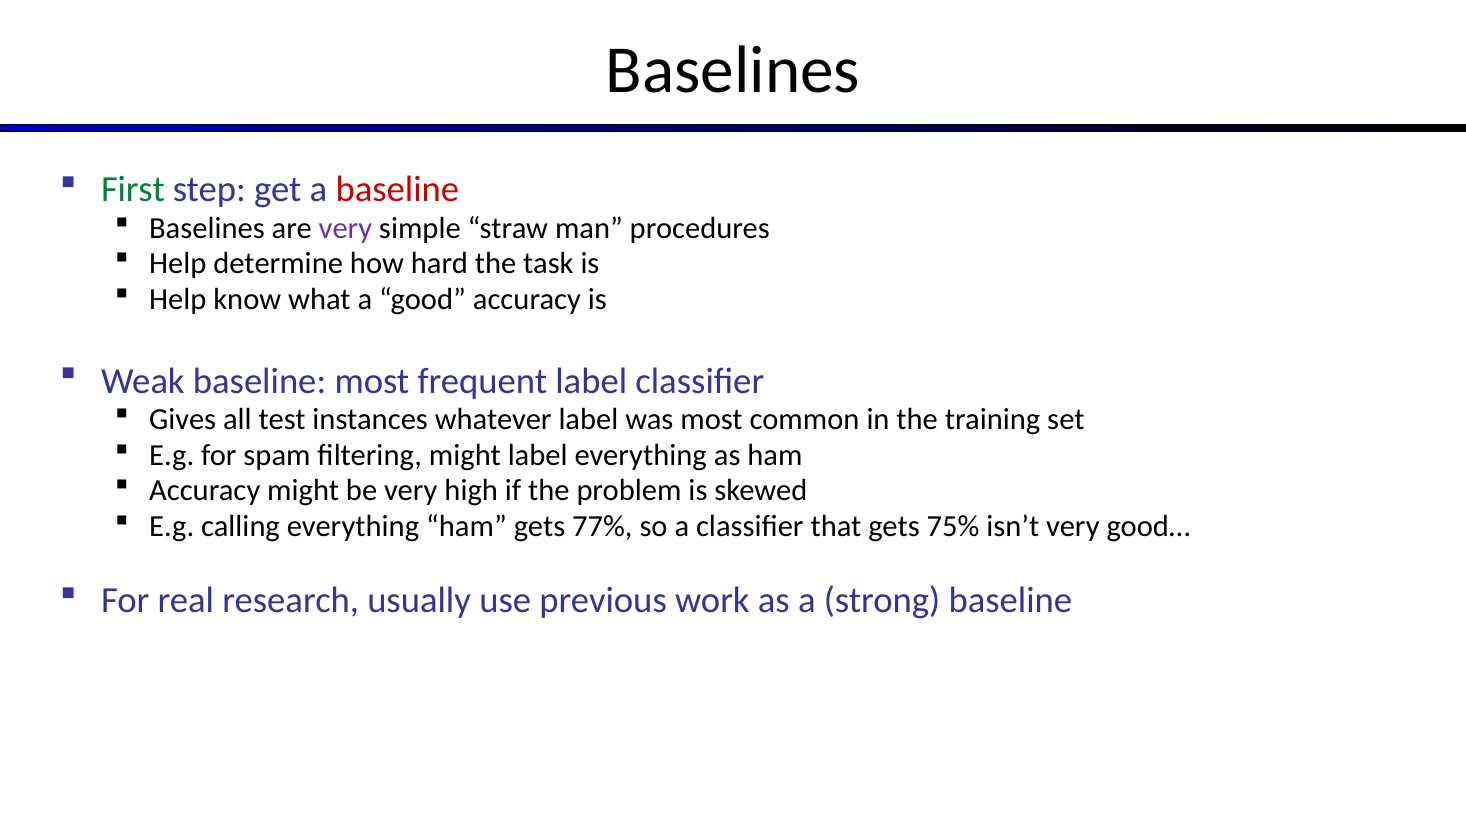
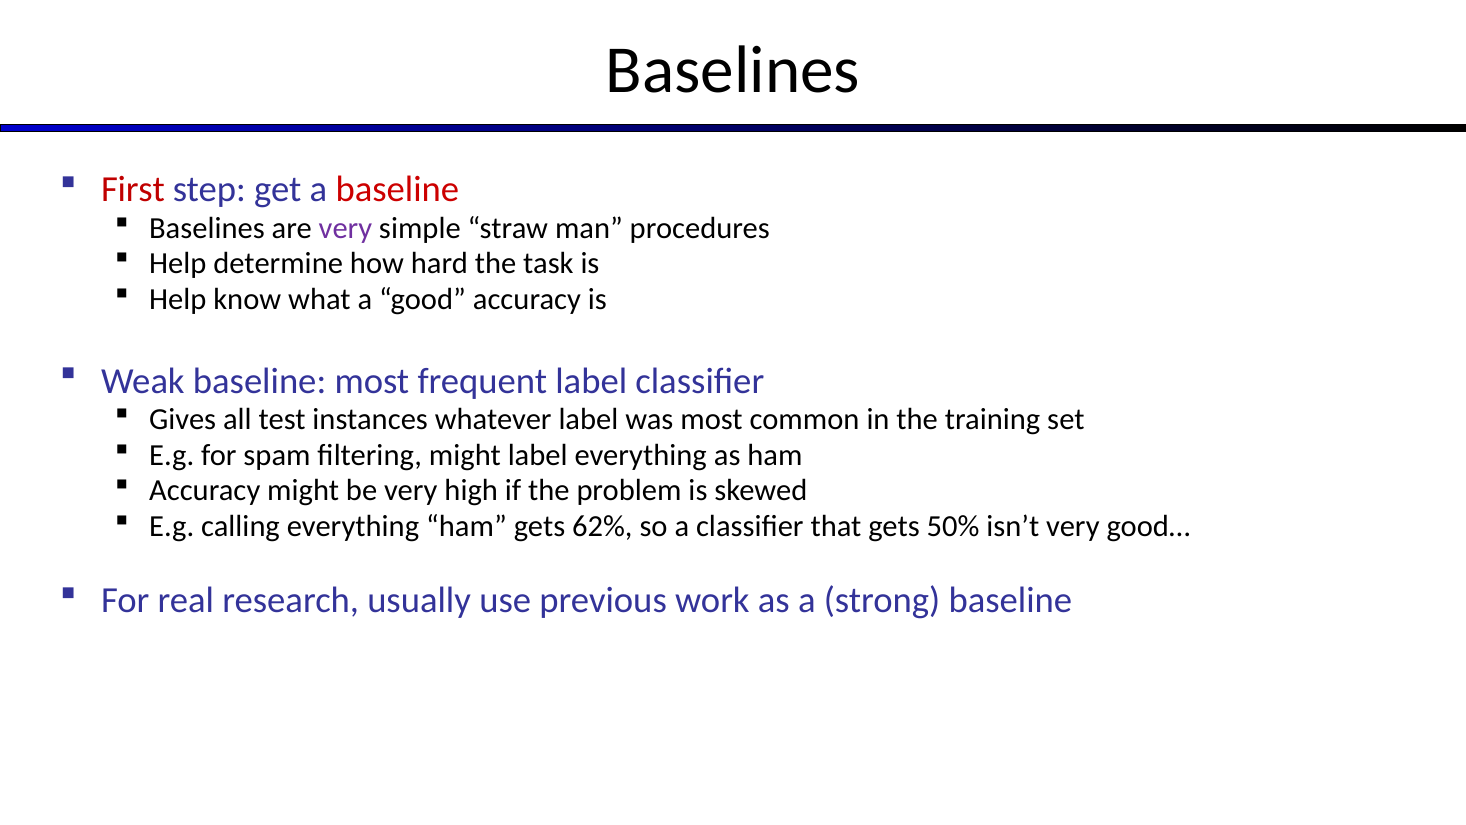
First colour: green -> red
77%: 77% -> 62%
75%: 75% -> 50%
